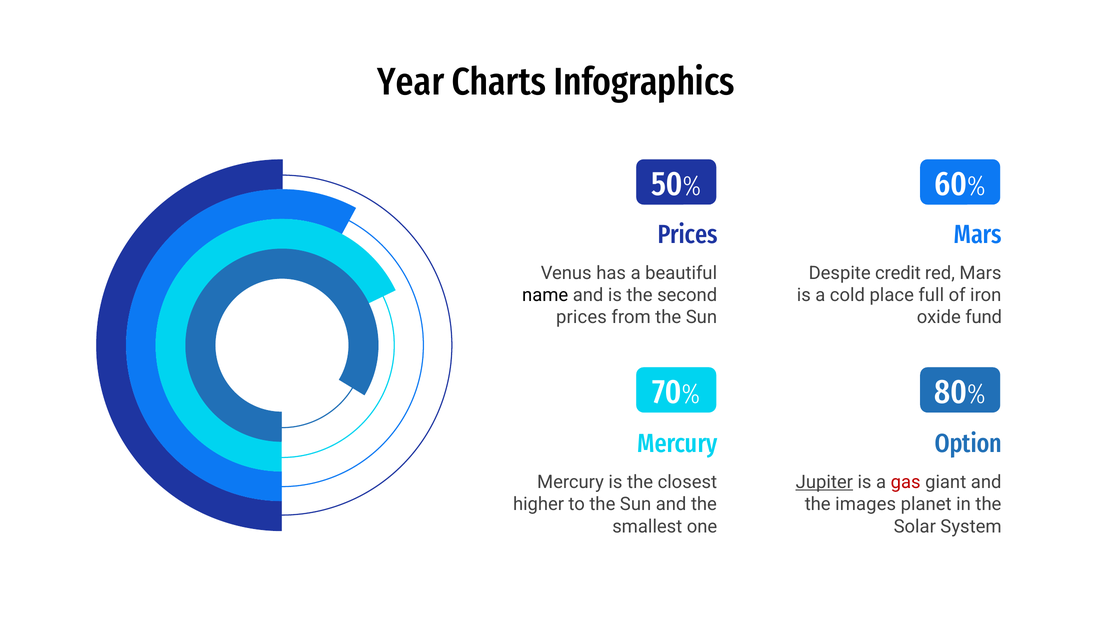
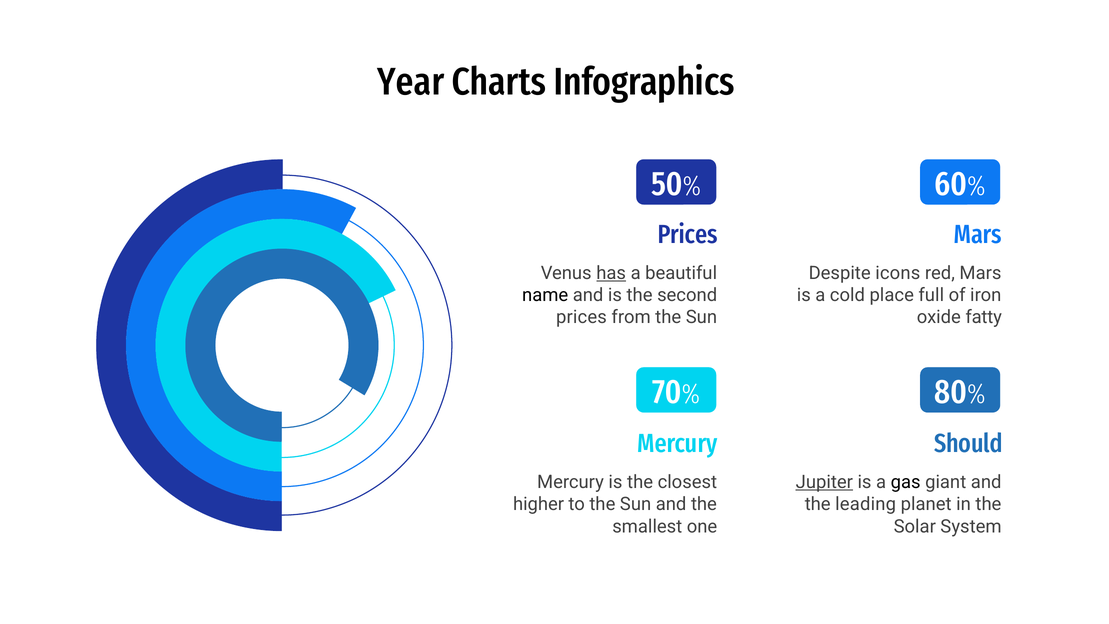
has underline: none -> present
credit: credit -> icons
fund: fund -> fatty
Option: Option -> Should
gas colour: red -> black
images: images -> leading
